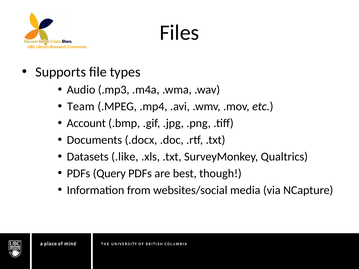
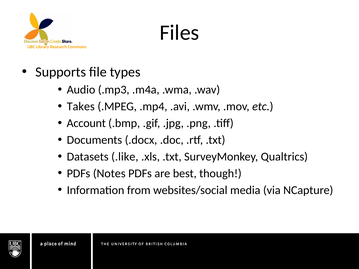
Team: Team -> Takes
Query: Query -> Notes
